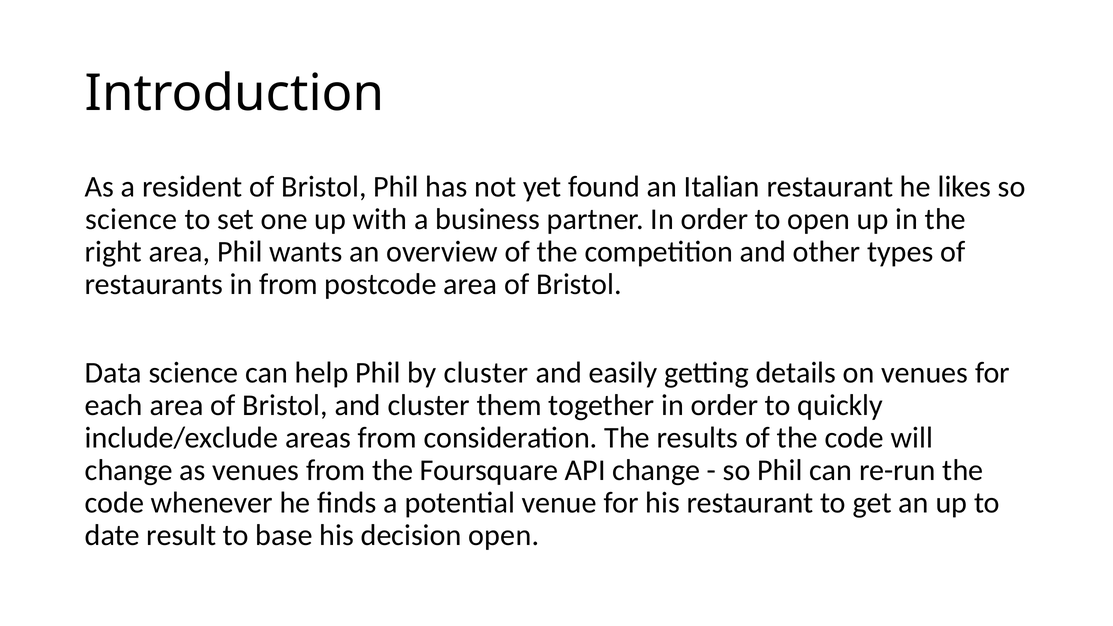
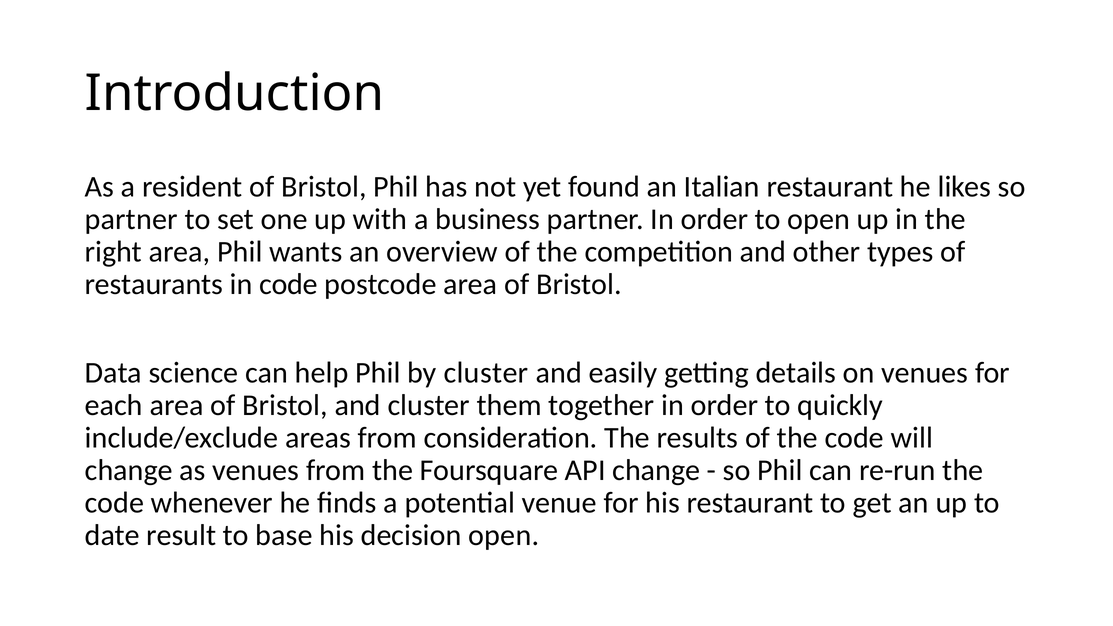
science at (131, 219): science -> partner
in from: from -> code
